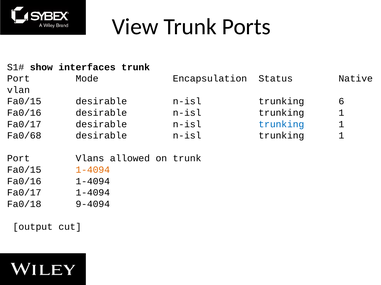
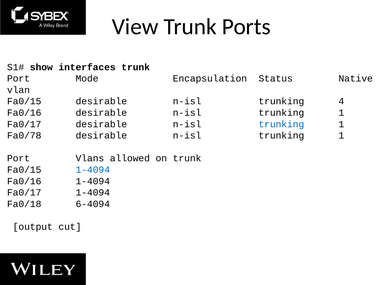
6: 6 -> 4
Fa0/68: Fa0/68 -> Fa0/78
1-4094 at (93, 170) colour: orange -> blue
9-4094: 9-4094 -> 6-4094
